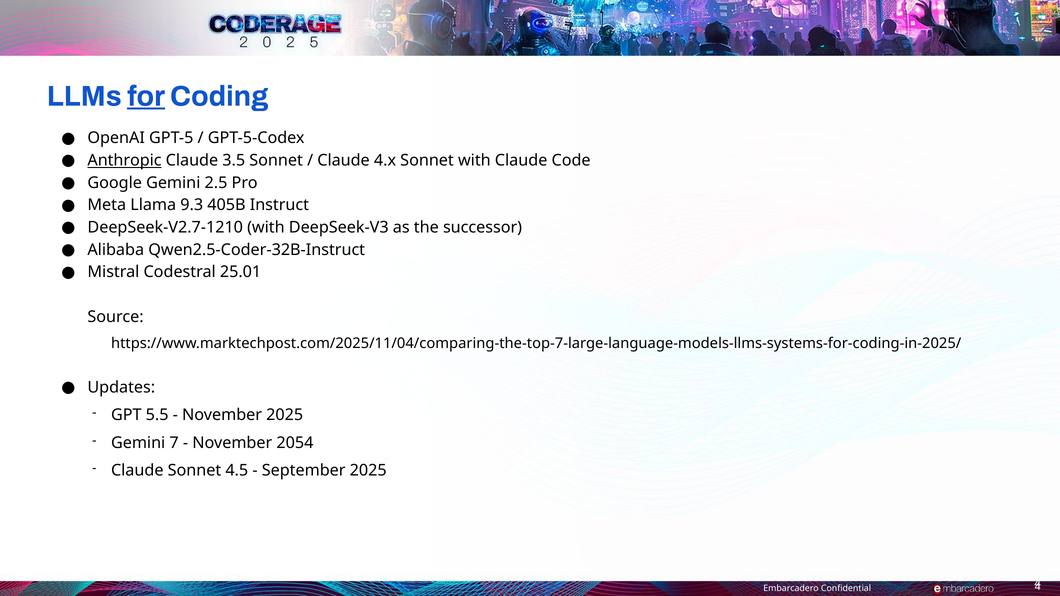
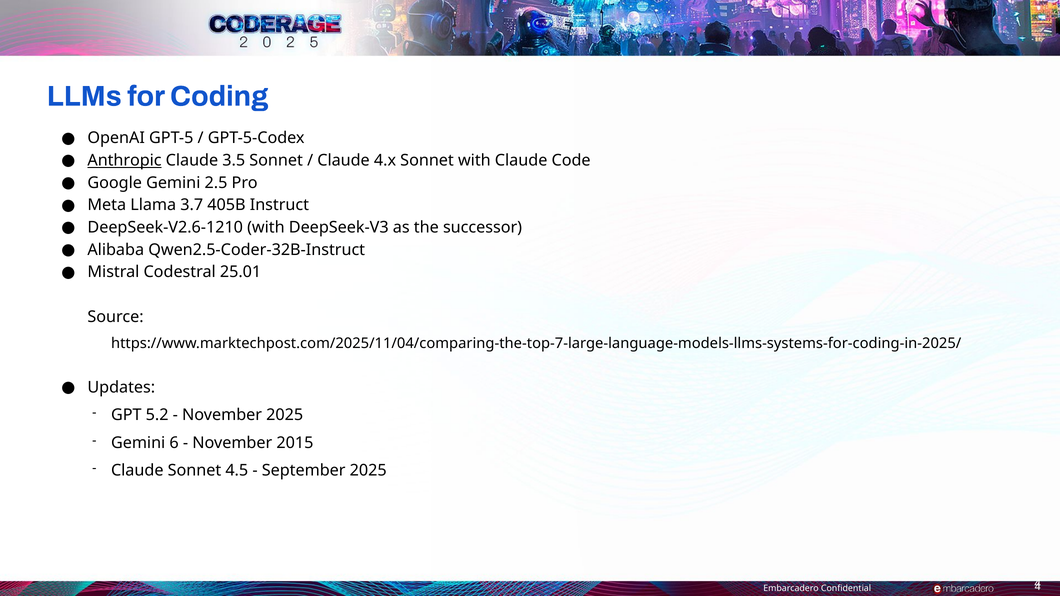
for underline: present -> none
9.3: 9.3 -> 3.7
DeepSeek-V2.7-1210: DeepSeek-V2.7-1210 -> DeepSeek-V2.6-1210
5.5: 5.5 -> 5.2
7: 7 -> 6
2054: 2054 -> 2015
